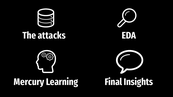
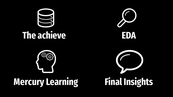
attacks: attacks -> achieve
